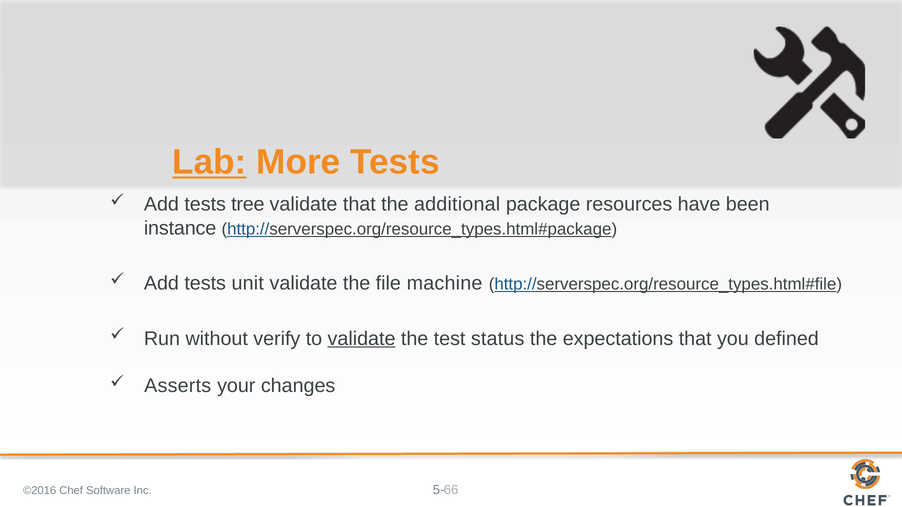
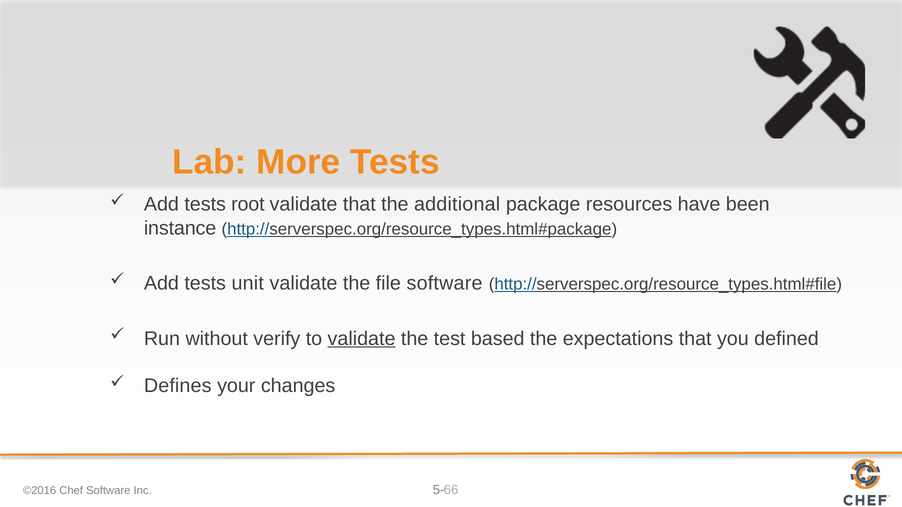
Lab underline: present -> none
tree: tree -> root
file machine: machine -> software
status: status -> based
Asserts: Asserts -> Defines
